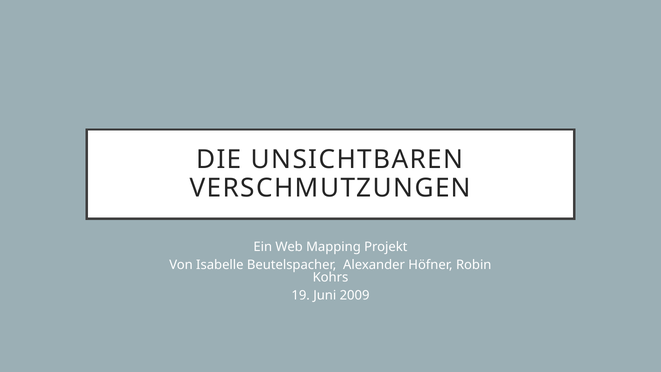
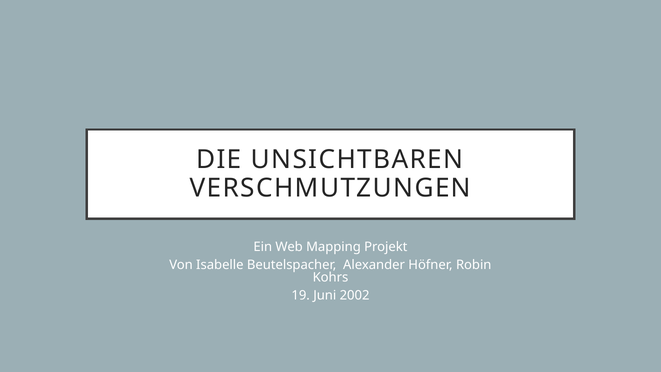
2009: 2009 -> 2002
